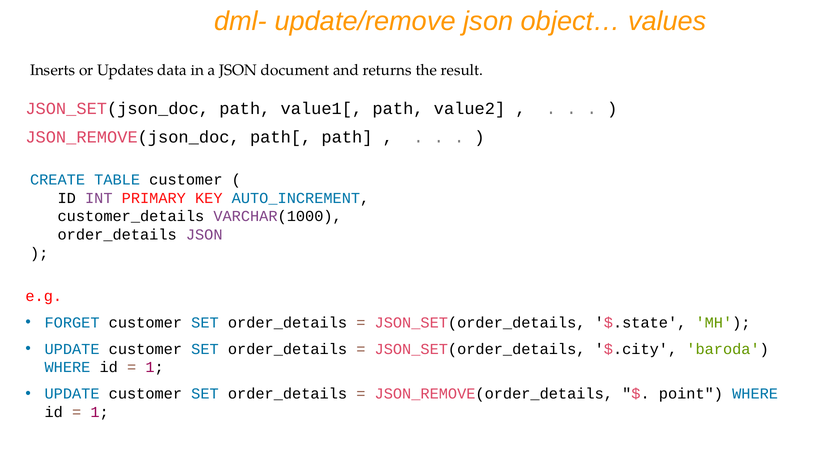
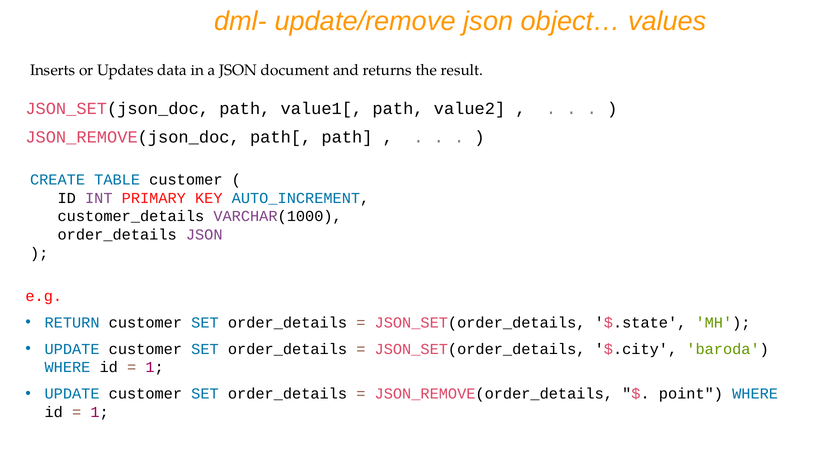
FORGET: FORGET -> RETURN
